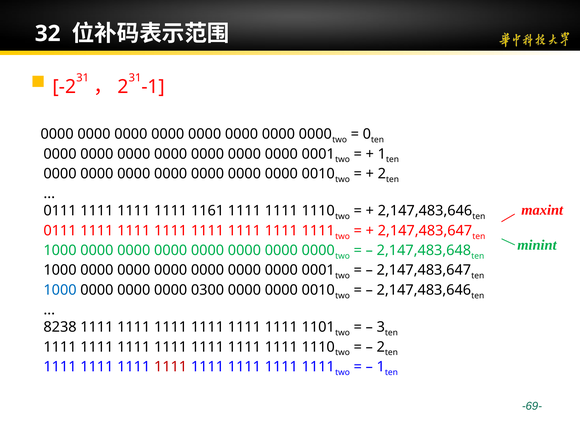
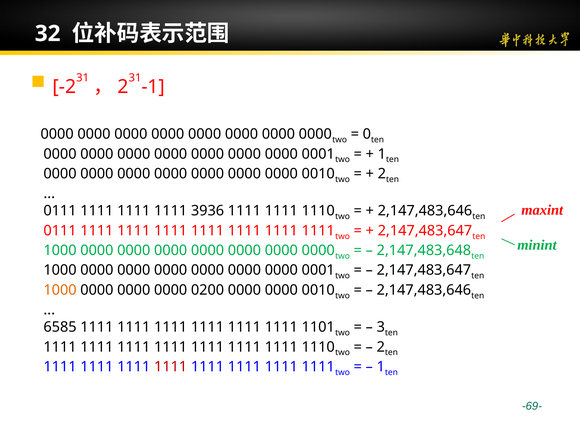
1161: 1161 -> 3936
1000 at (60, 290) colour: blue -> orange
0300: 0300 -> 0200
8238: 8238 -> 6585
